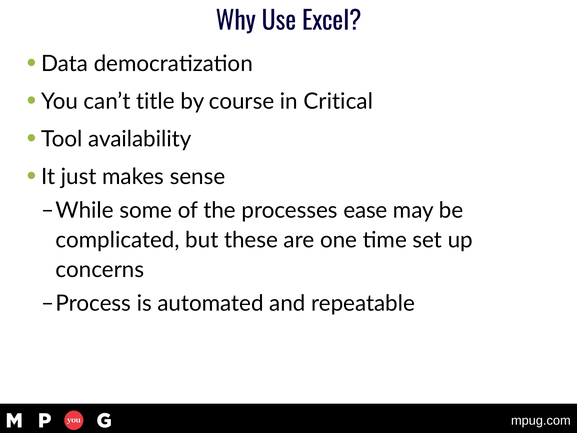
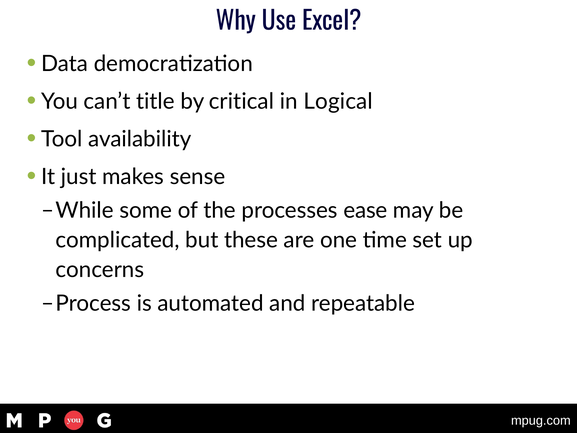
course: course -> critical
Critical: Critical -> Logical
